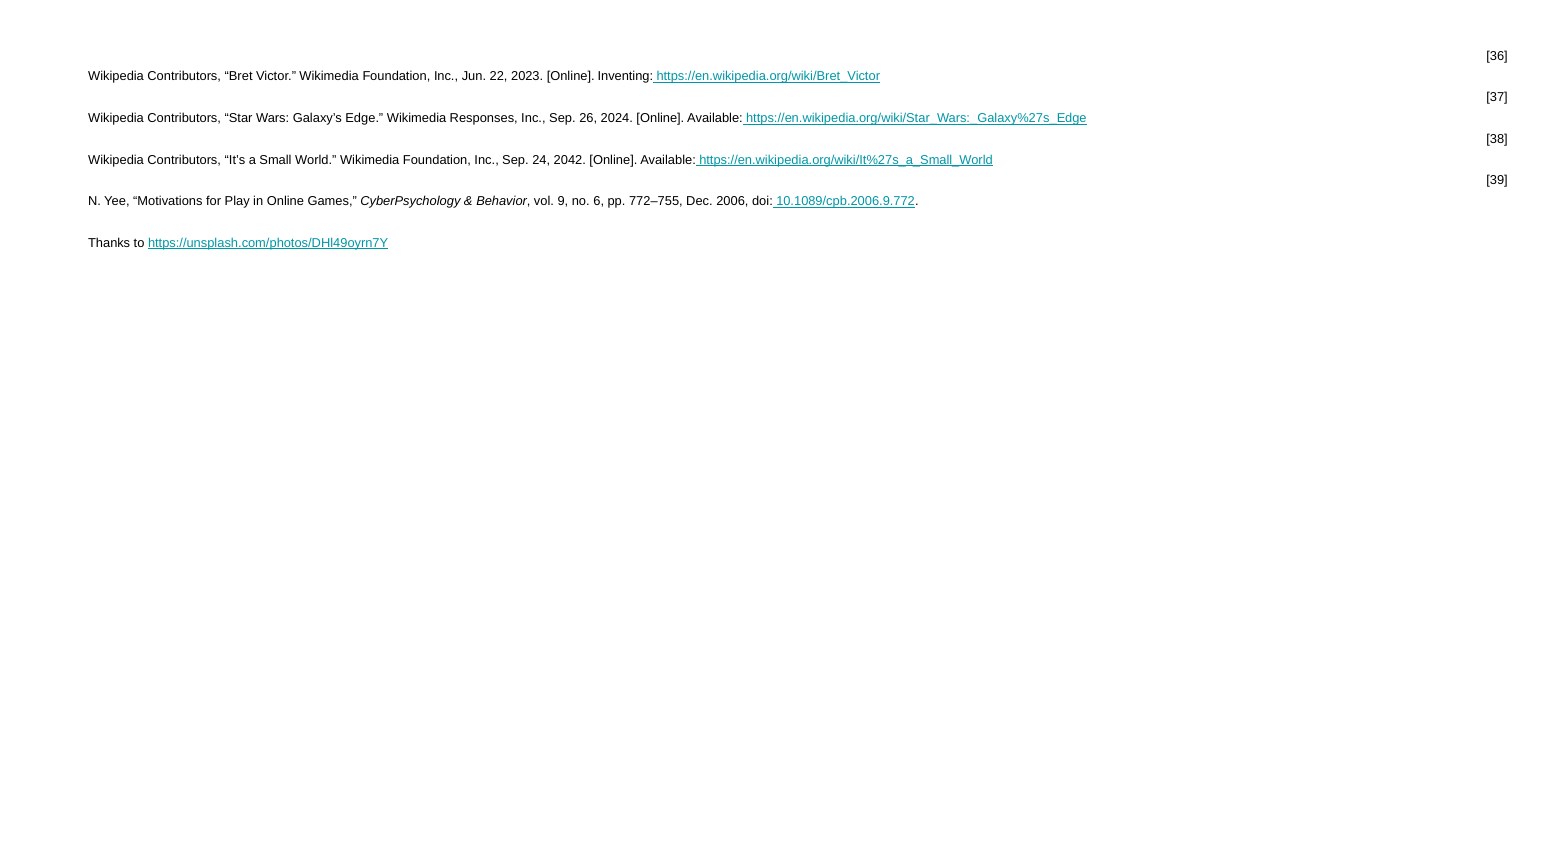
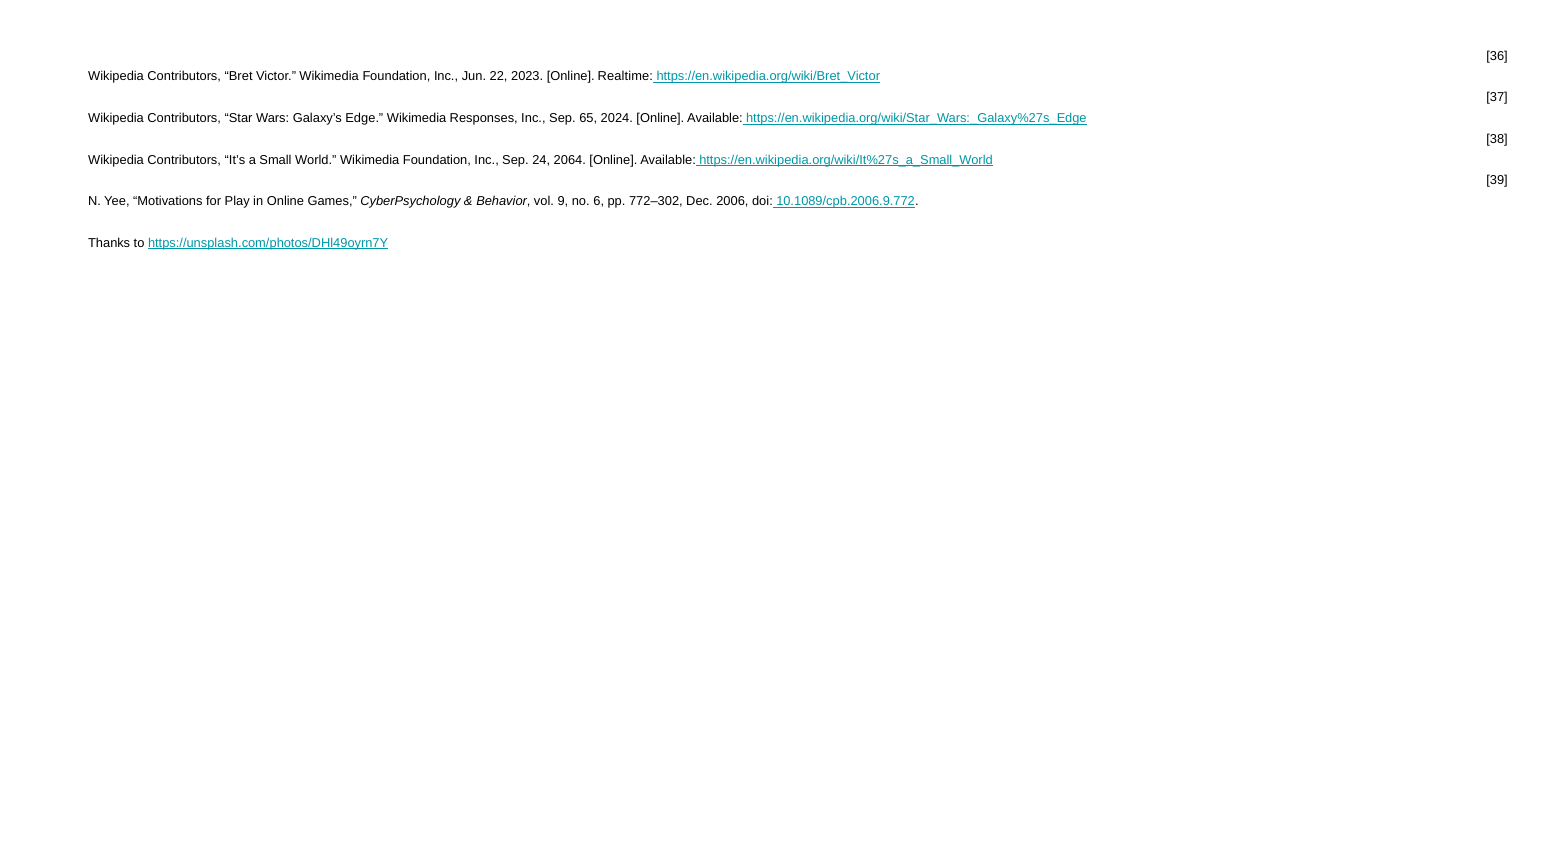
Inventing: Inventing -> Realtime
26: 26 -> 65
2042: 2042 -> 2064
772–755: 772–755 -> 772–302
